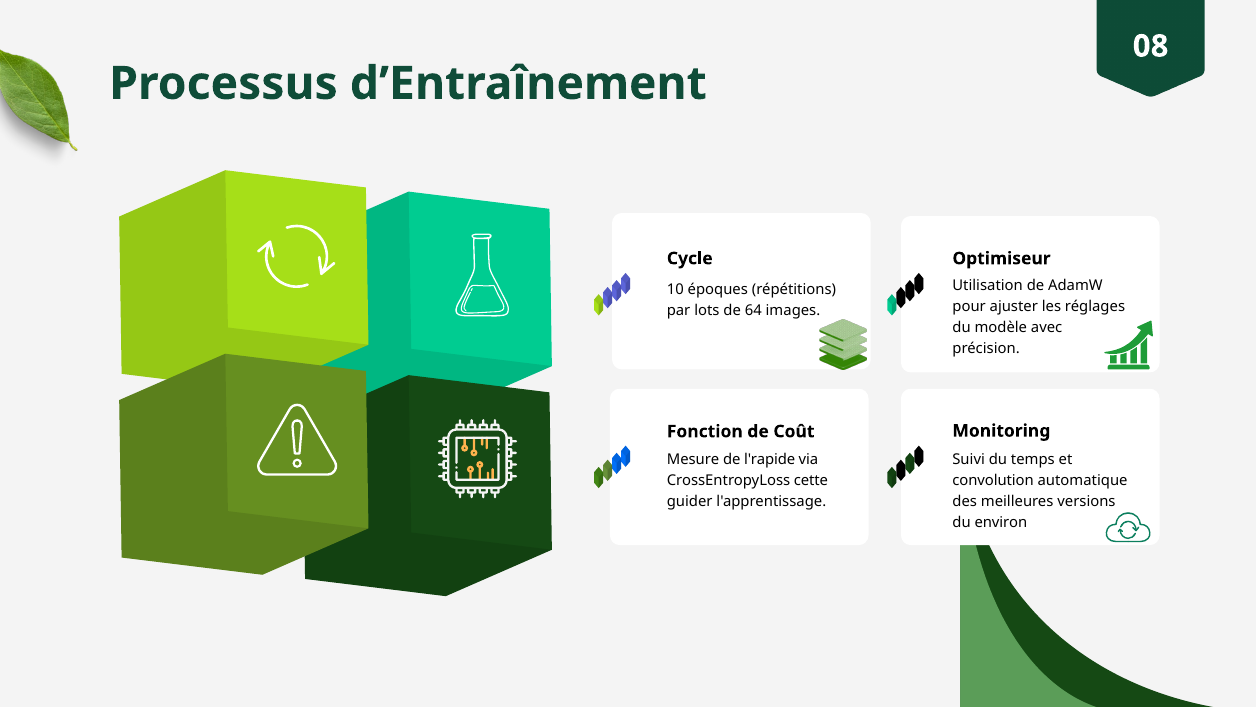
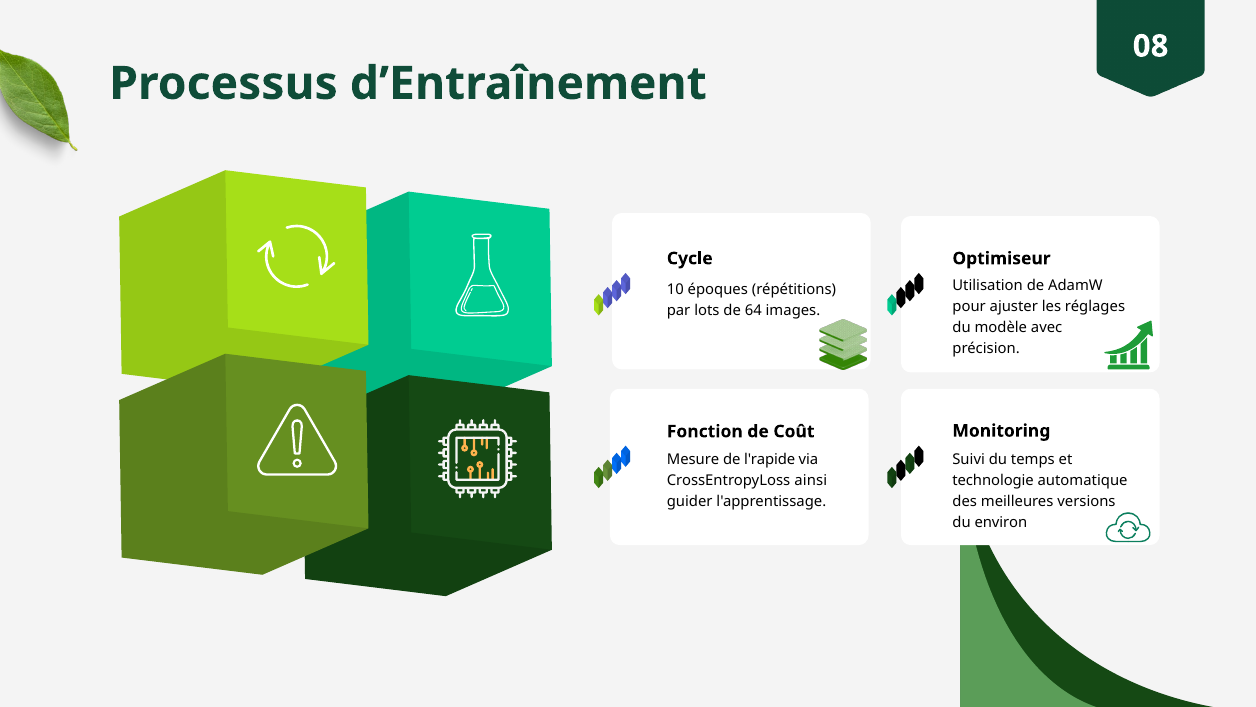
cette: cette -> ainsi
convolution: convolution -> technologie
